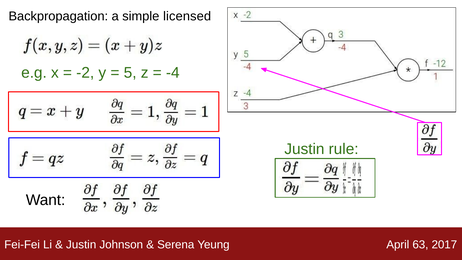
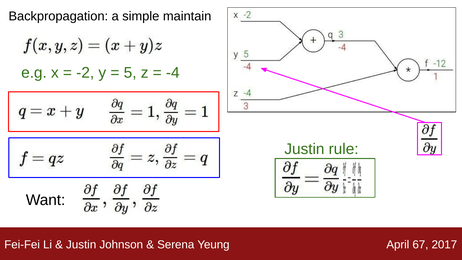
licensed: licensed -> maintain
63: 63 -> 67
